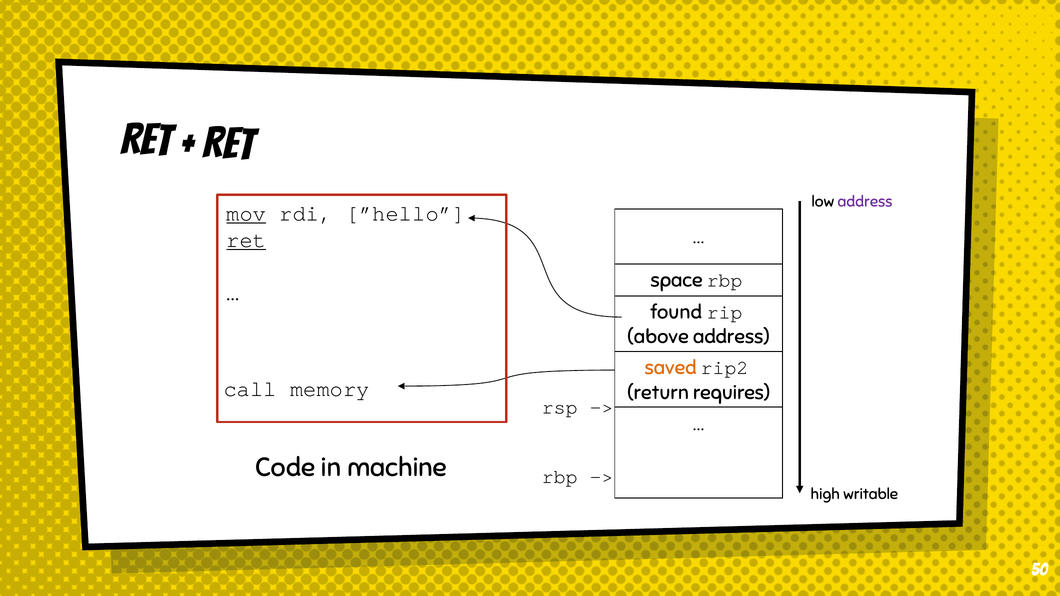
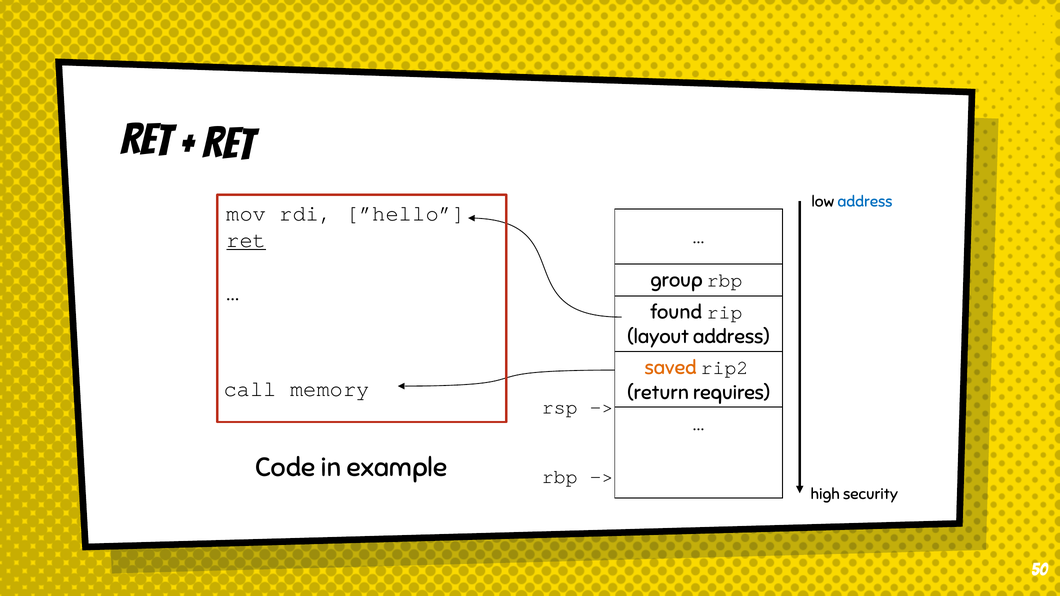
address at (865, 202) colour: purple -> blue
mov underline: present -> none
space: space -> group
above: above -> layout
machine: machine -> example
writable: writable -> security
